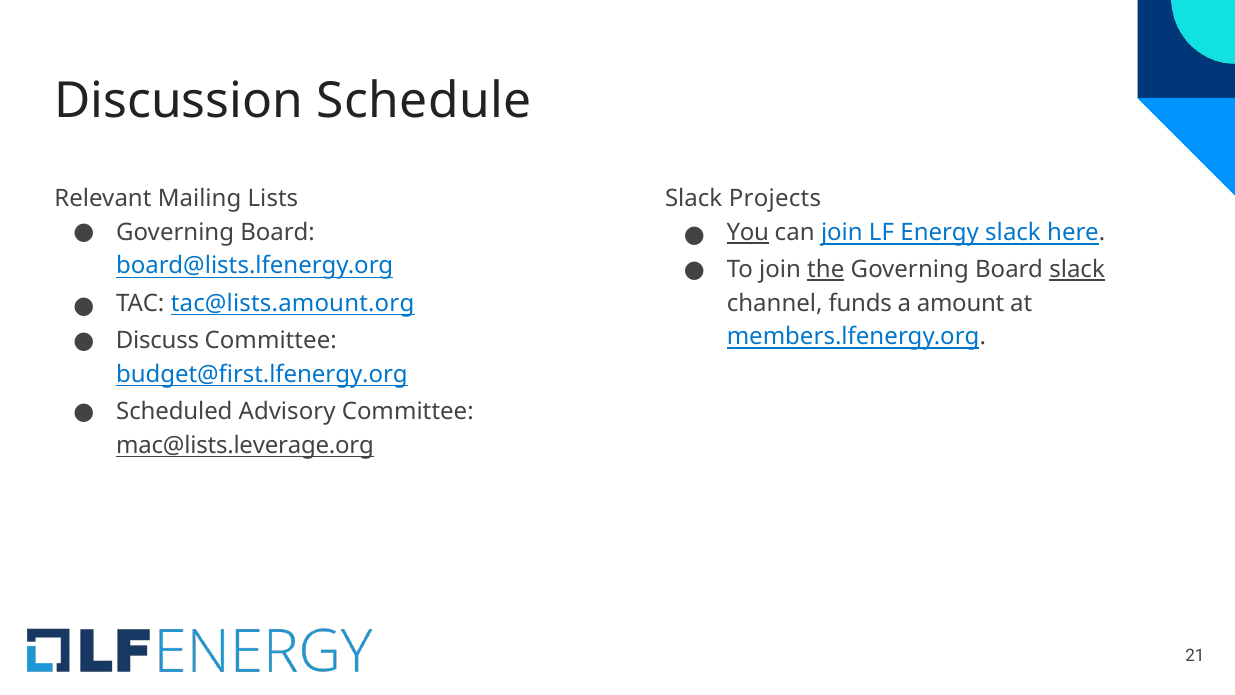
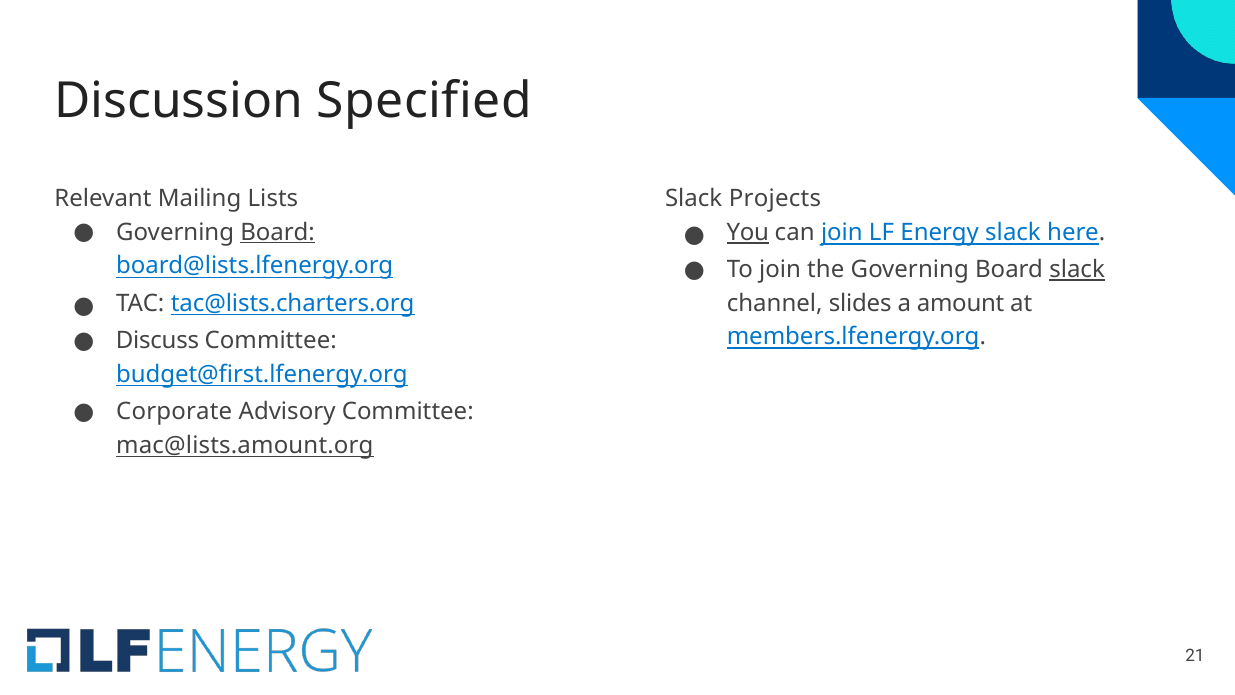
Schedule: Schedule -> Specified
Board at (278, 232) underline: none -> present
the underline: present -> none
tac@lists.amount.org: tac@lists.amount.org -> tac@lists.charters.org
funds: funds -> slides
Scheduled: Scheduled -> Corporate
mac@lists.leverage.org: mac@lists.leverage.org -> mac@lists.amount.org
